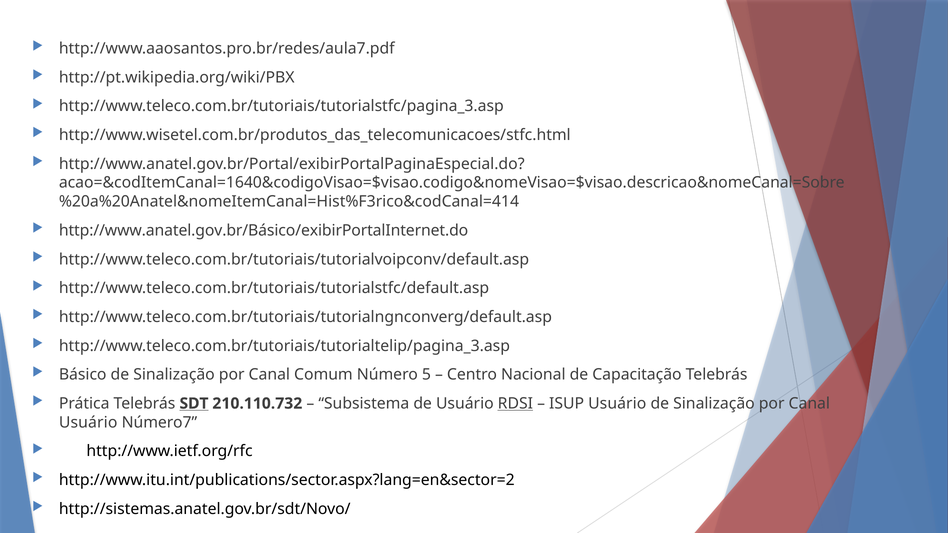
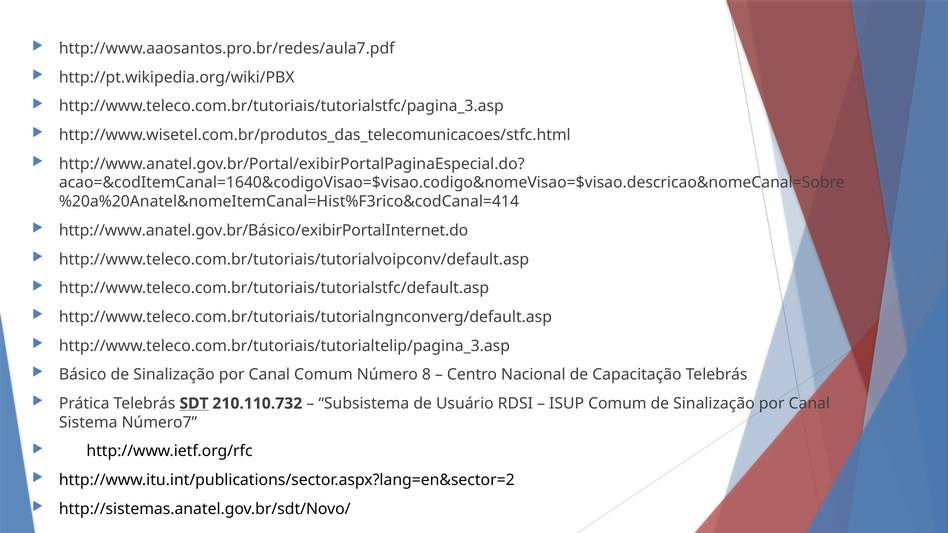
5: 5 -> 8
RDSI underline: present -> none
ISUP Usuário: Usuário -> Comum
Usuário at (88, 423): Usuário -> Sistema
